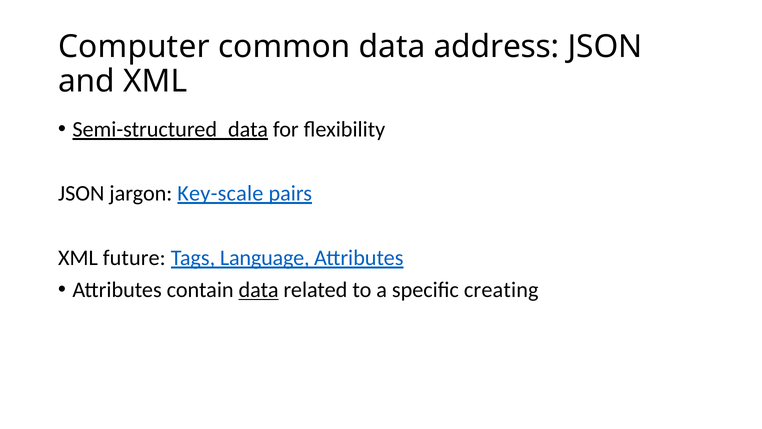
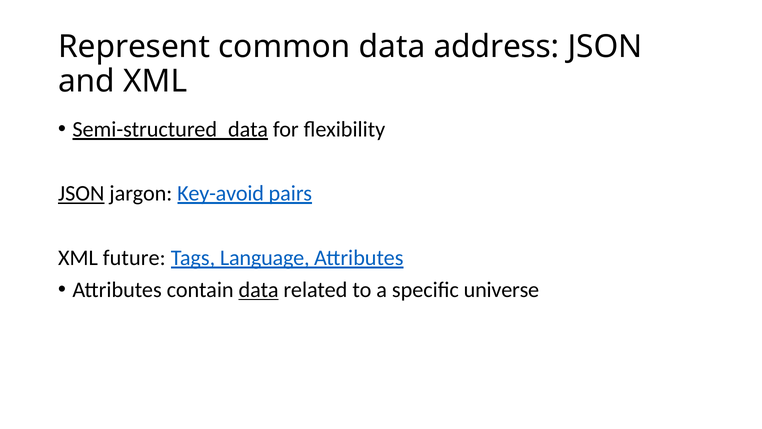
Computer: Computer -> Represent
JSON at (81, 193) underline: none -> present
Key-scale: Key-scale -> Key-avoid
creating: creating -> universe
